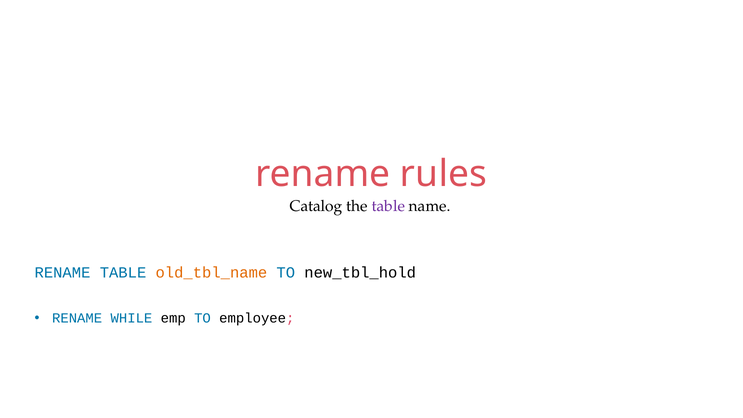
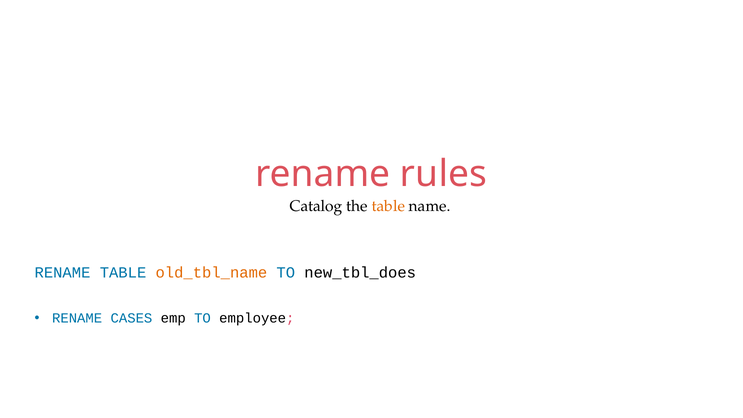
table at (388, 206) colour: purple -> orange
new_tbl_hold: new_tbl_hold -> new_tbl_does
WHILE: WHILE -> CASES
